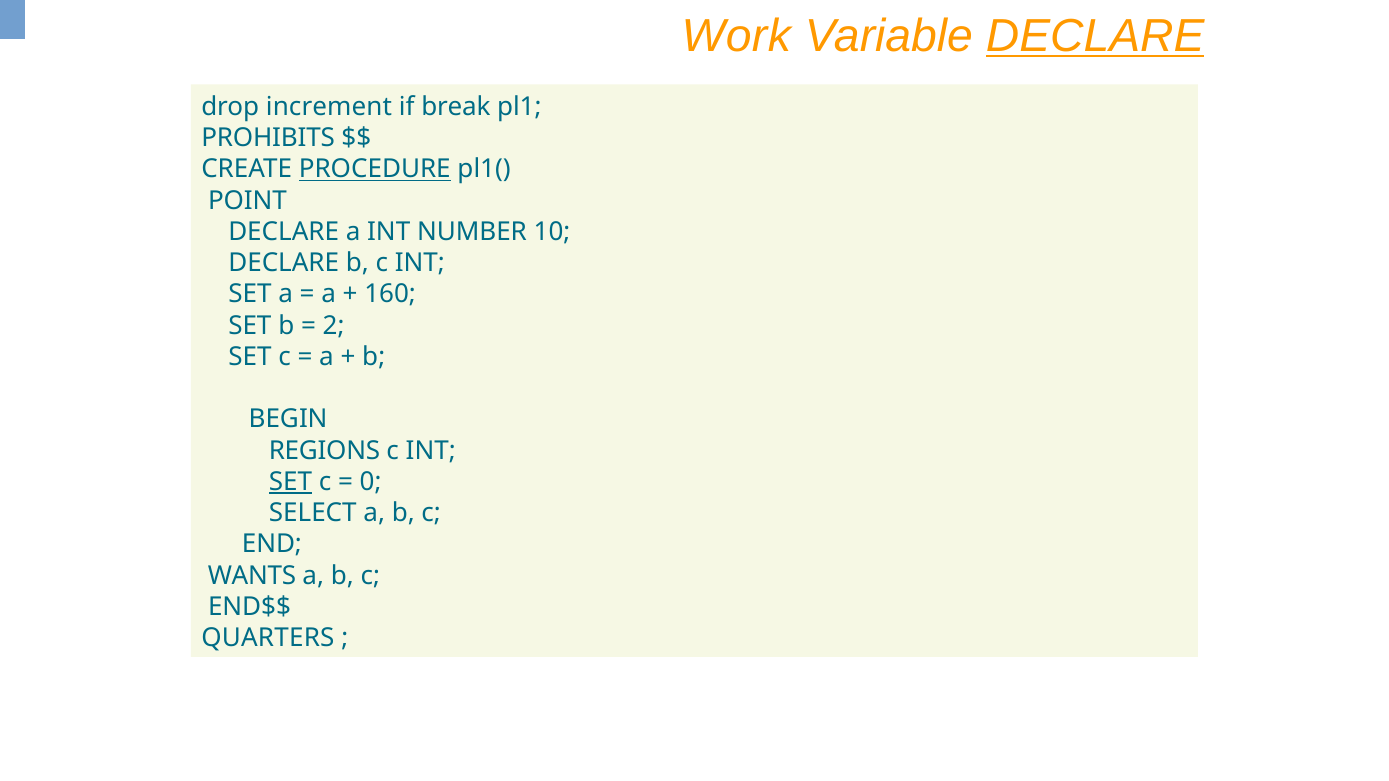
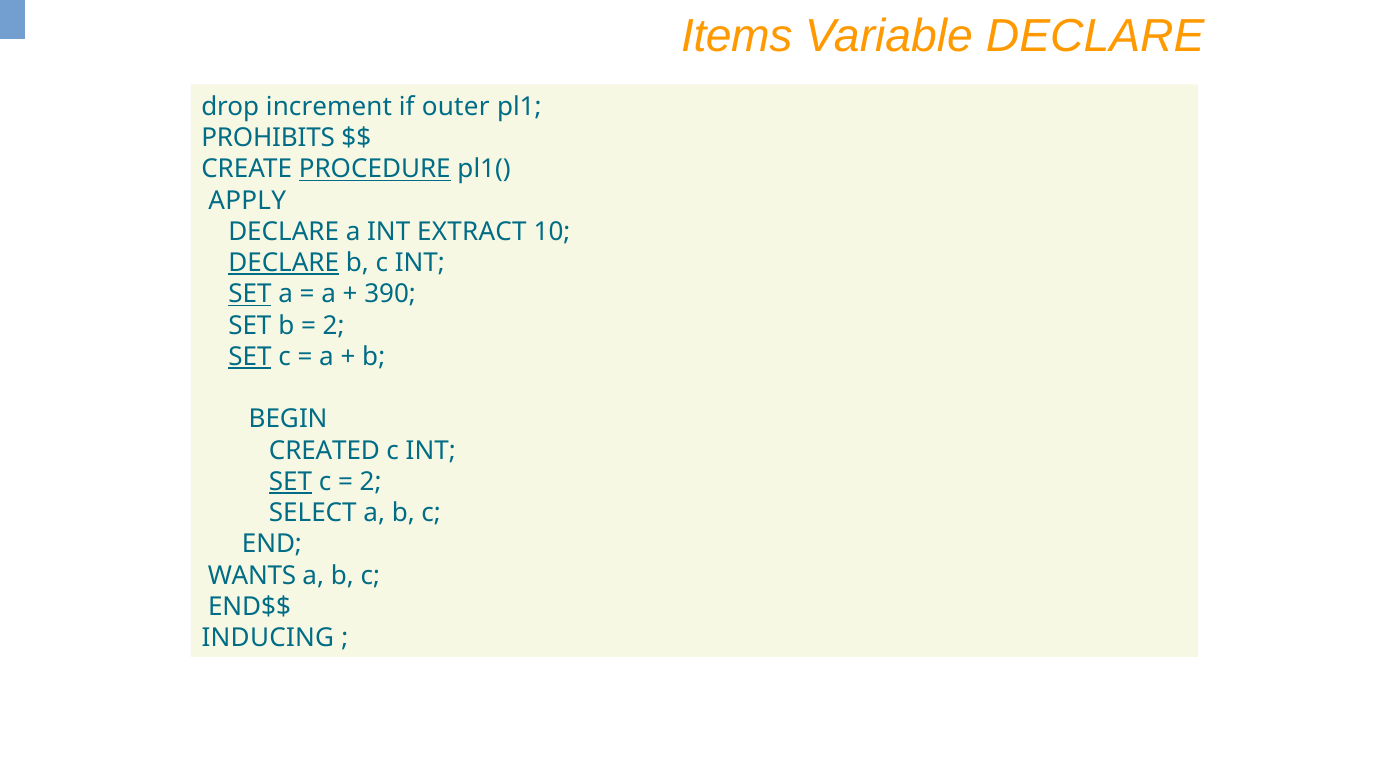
Work: Work -> Items
DECLARE at (1095, 36) underline: present -> none
break: break -> outer
POINT: POINT -> APPLY
NUMBER: NUMBER -> EXTRACT
DECLARE at (284, 263) underline: none -> present
SET at (250, 294) underline: none -> present
160: 160 -> 390
SET at (250, 357) underline: none -> present
REGIONS: REGIONS -> CREATED
0 at (371, 482): 0 -> 2
QUARTERS: QUARTERS -> INDUCING
